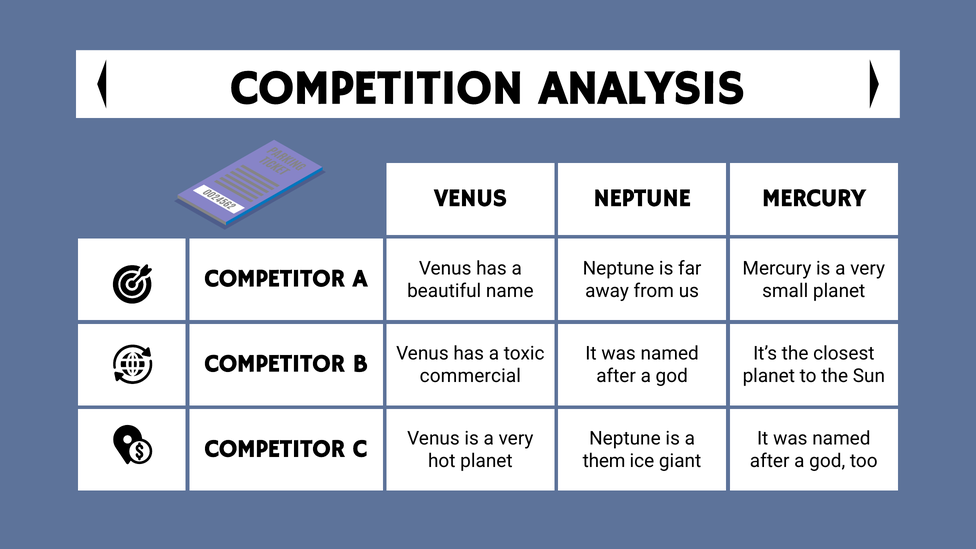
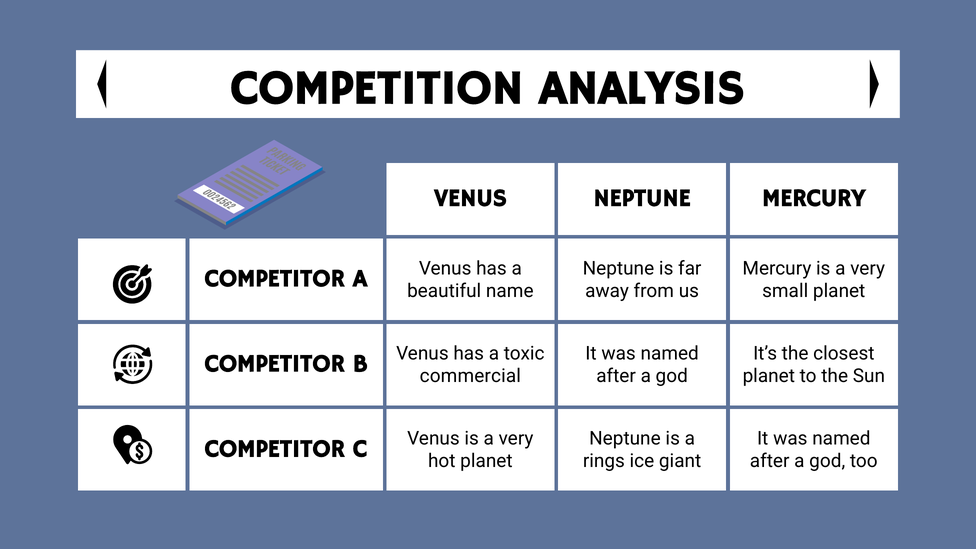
them: them -> rings
